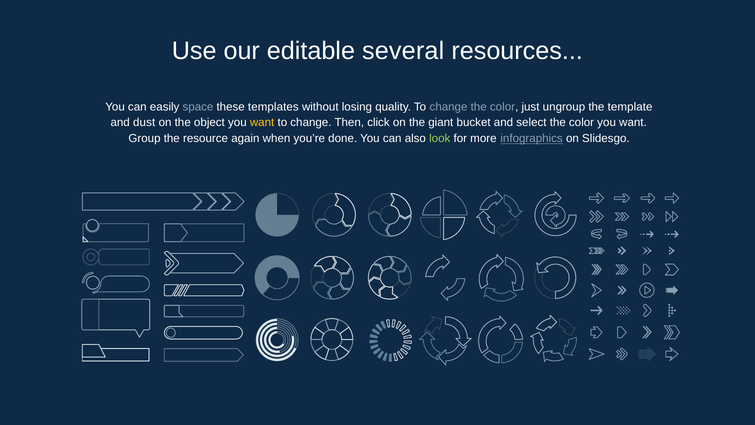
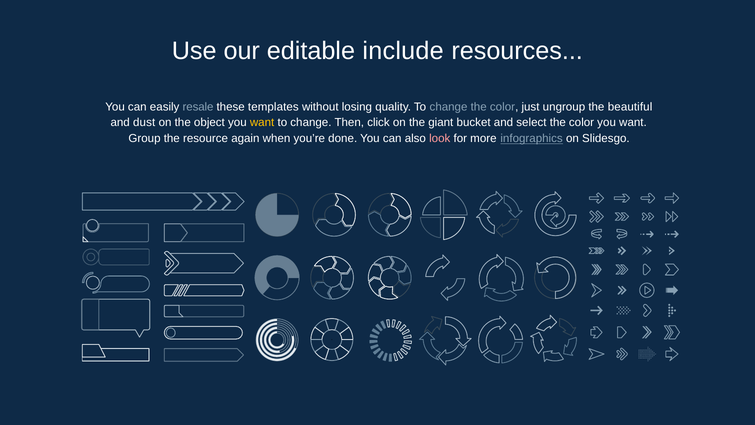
several: several -> include
space: space -> resale
template: template -> beautiful
look colour: light green -> pink
